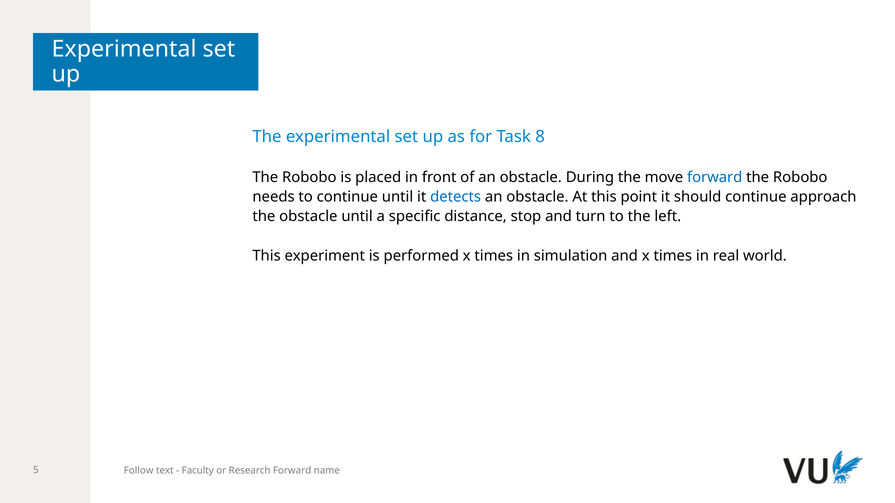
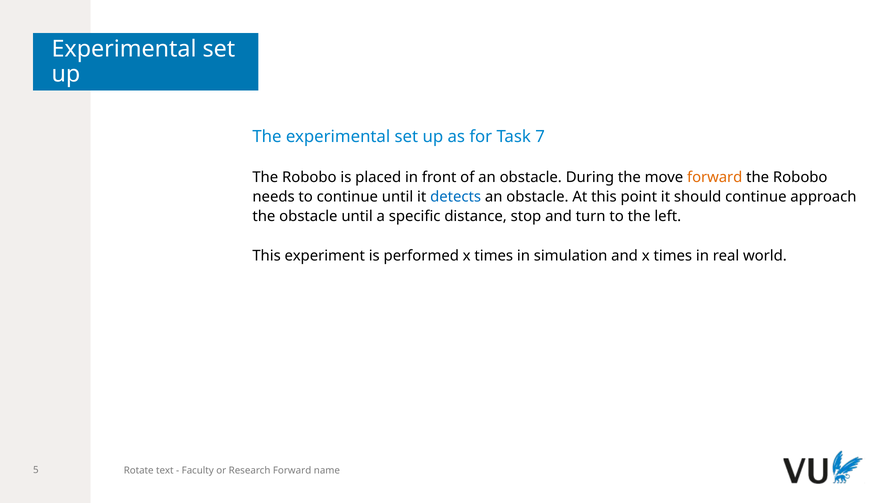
8: 8 -> 7
forward at (715, 177) colour: blue -> orange
Follow: Follow -> Rotate
